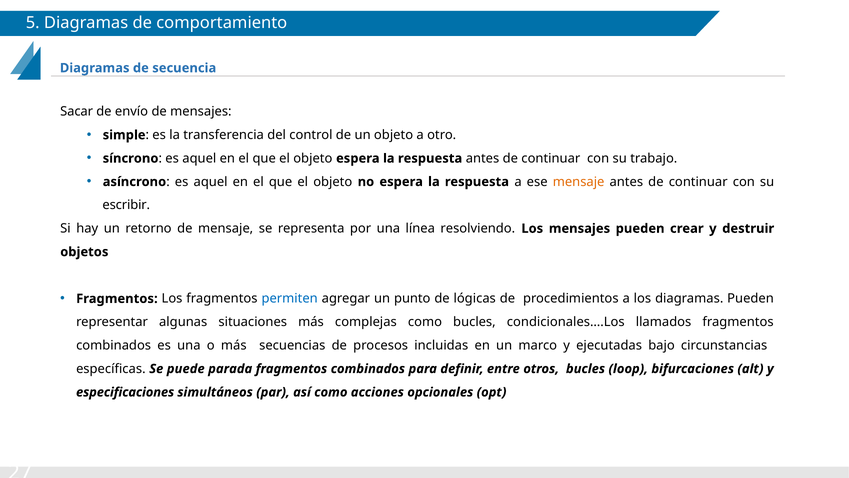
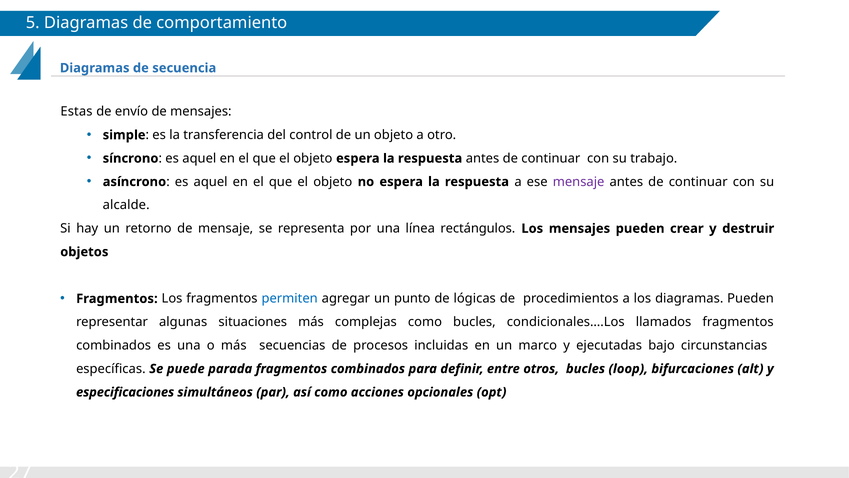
Sacar: Sacar -> Estas
mensaje at (579, 182) colour: orange -> purple
escribir: escribir -> alcalde
resolviendo: resolviendo -> rectángulos
